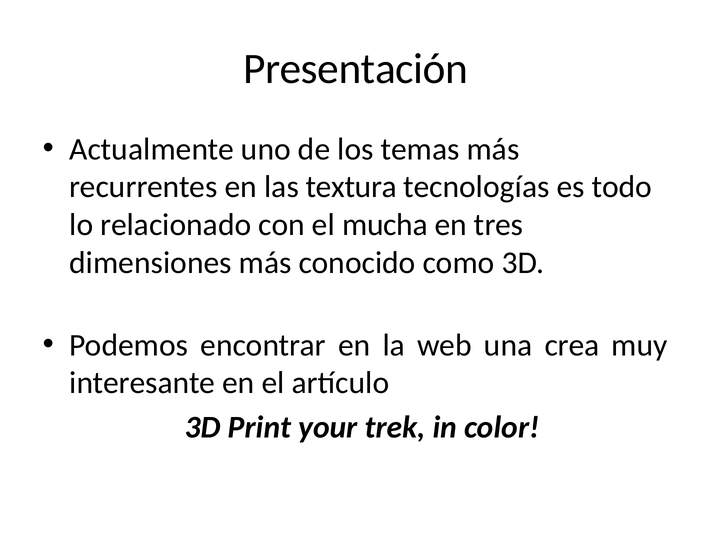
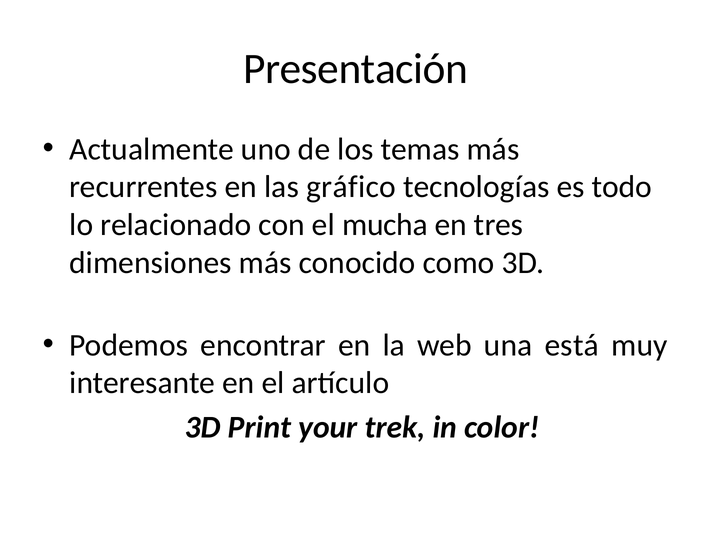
textura: textura -> gráfico
crea: crea -> está
